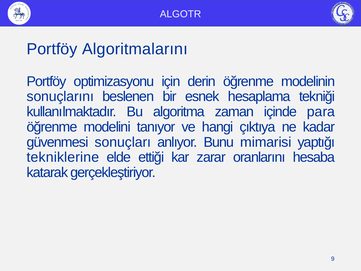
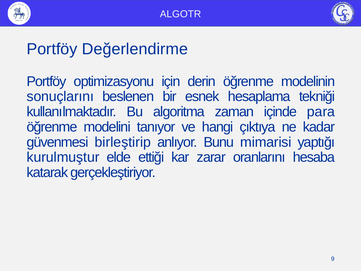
Algoritmalarını: Algoritmalarını -> Değerlendirme
sonuçları: sonuçları -> birleştirip
tekniklerine: tekniklerine -> kurulmuştur
